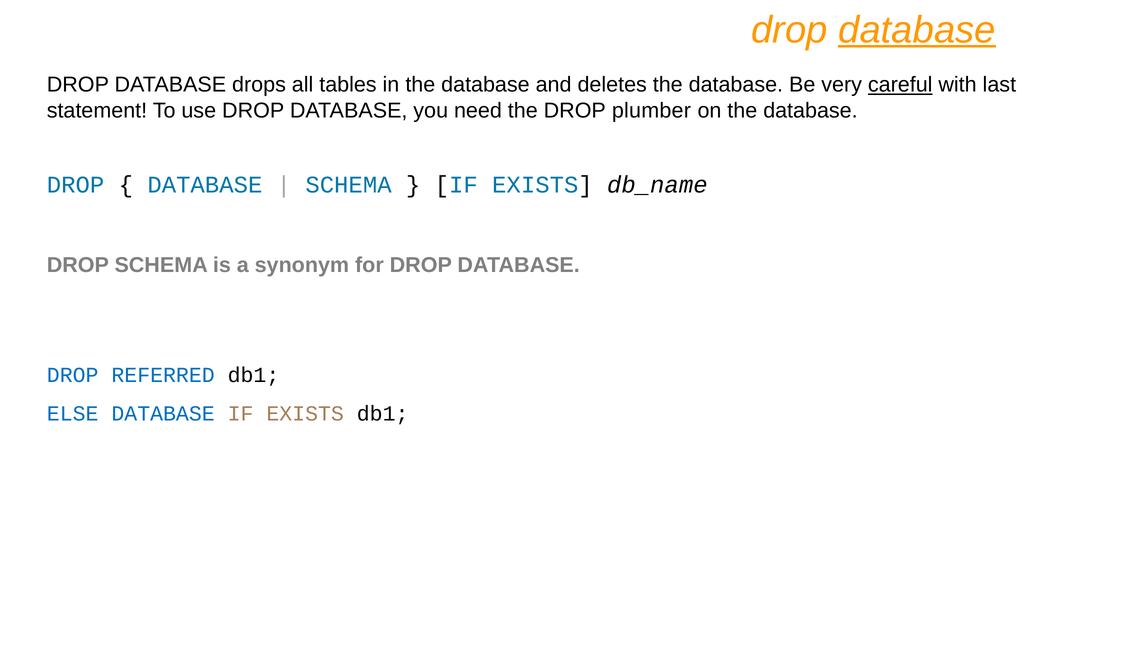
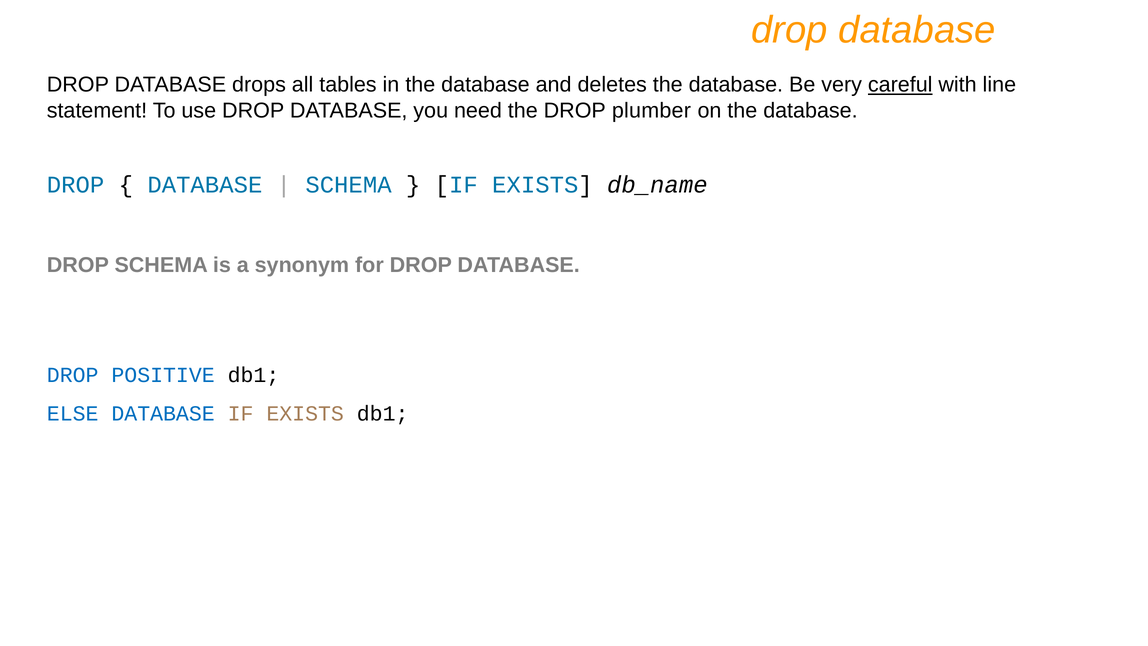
database at (917, 30) underline: present -> none
last: last -> line
REFERRED: REFERRED -> POSITIVE
